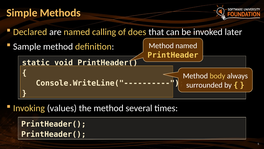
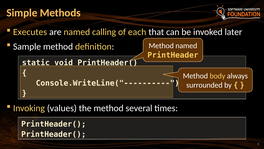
Declared: Declared -> Executes
does: does -> each
